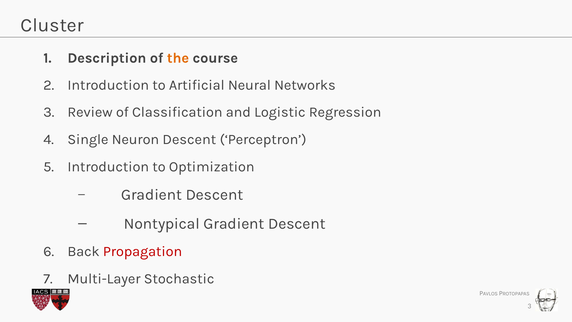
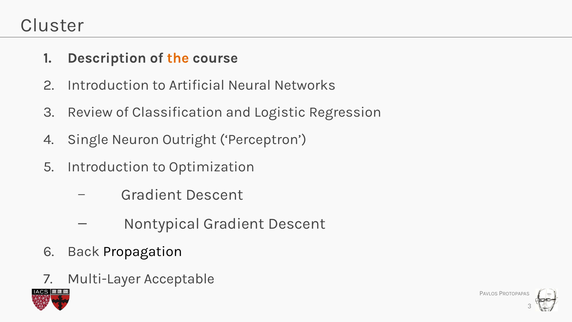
Neuron Descent: Descent -> Outright
Propagation colour: red -> black
Stochastic: Stochastic -> Acceptable
